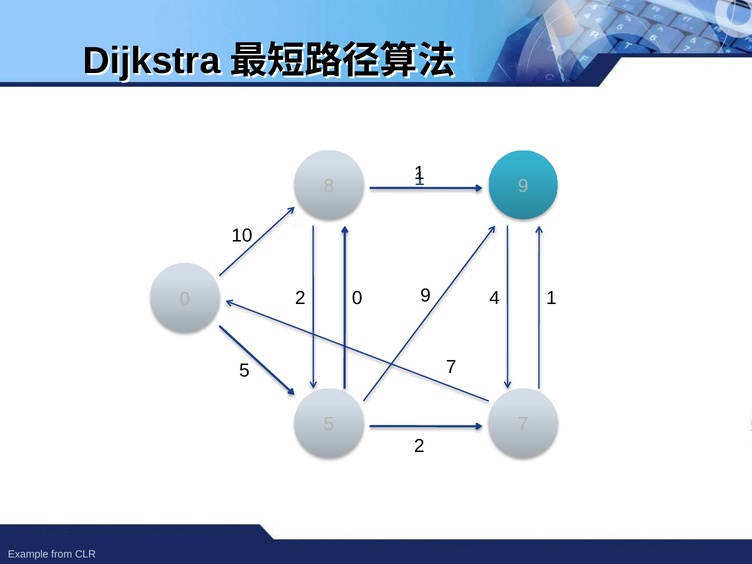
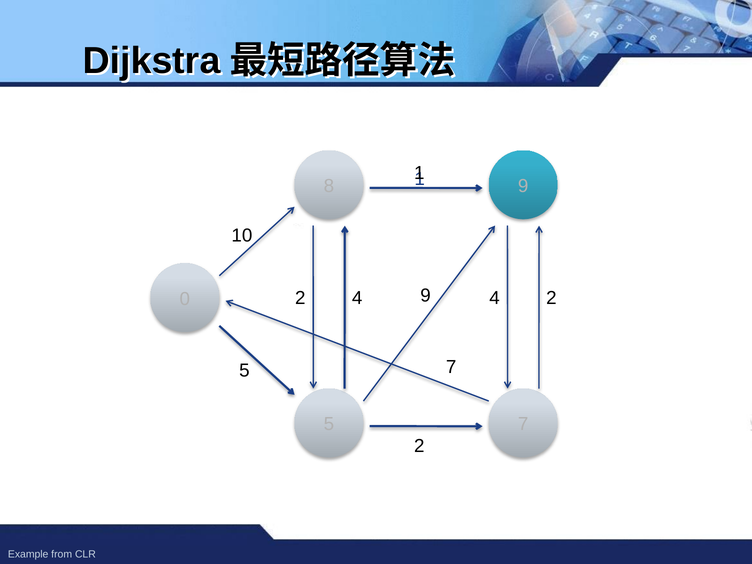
2 0: 0 -> 4
1 at (551, 298): 1 -> 2
